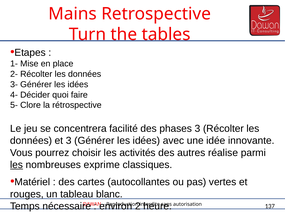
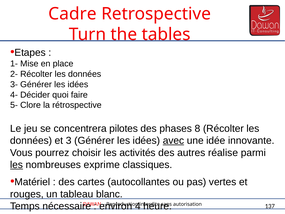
Mains: Mains -> Cadre
facilité: facilité -> pilotes
phases 3: 3 -> 8
avec underline: none -> present
2: 2 -> 4
